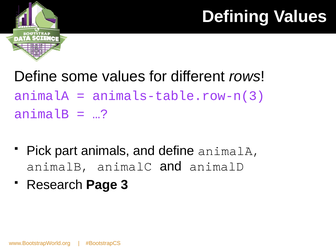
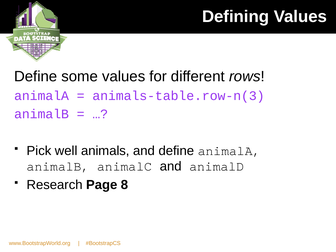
part: part -> well
3: 3 -> 8
